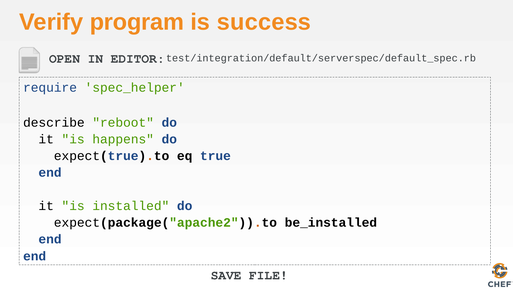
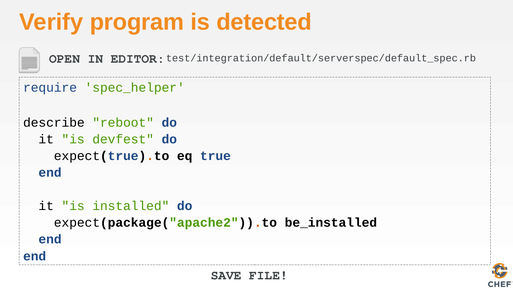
success: success -> detected
happens: happens -> devfest
